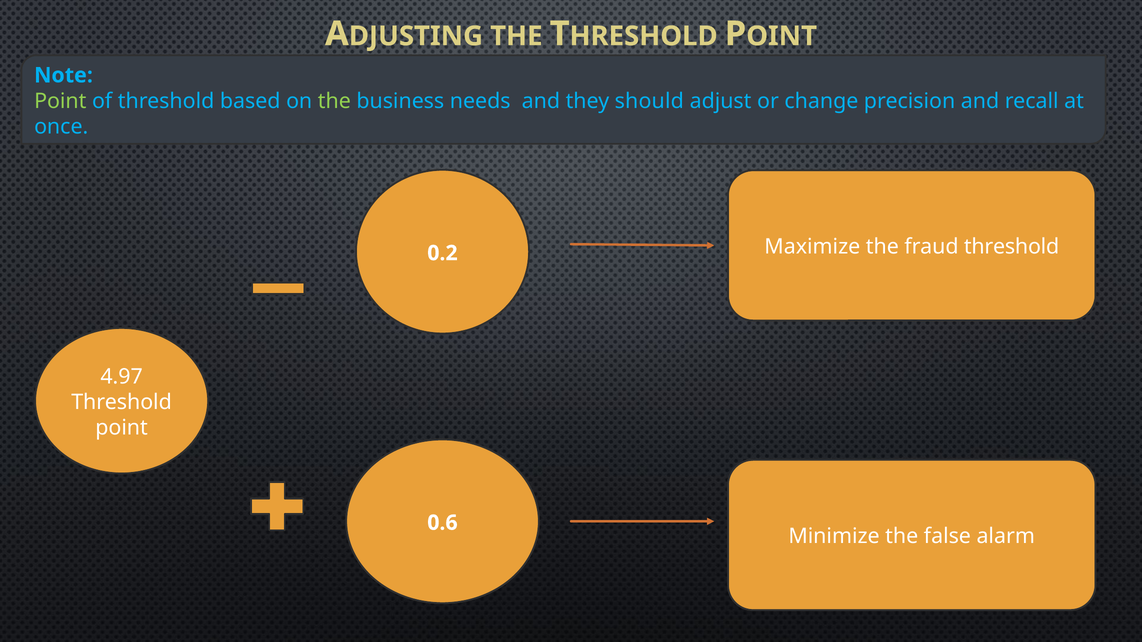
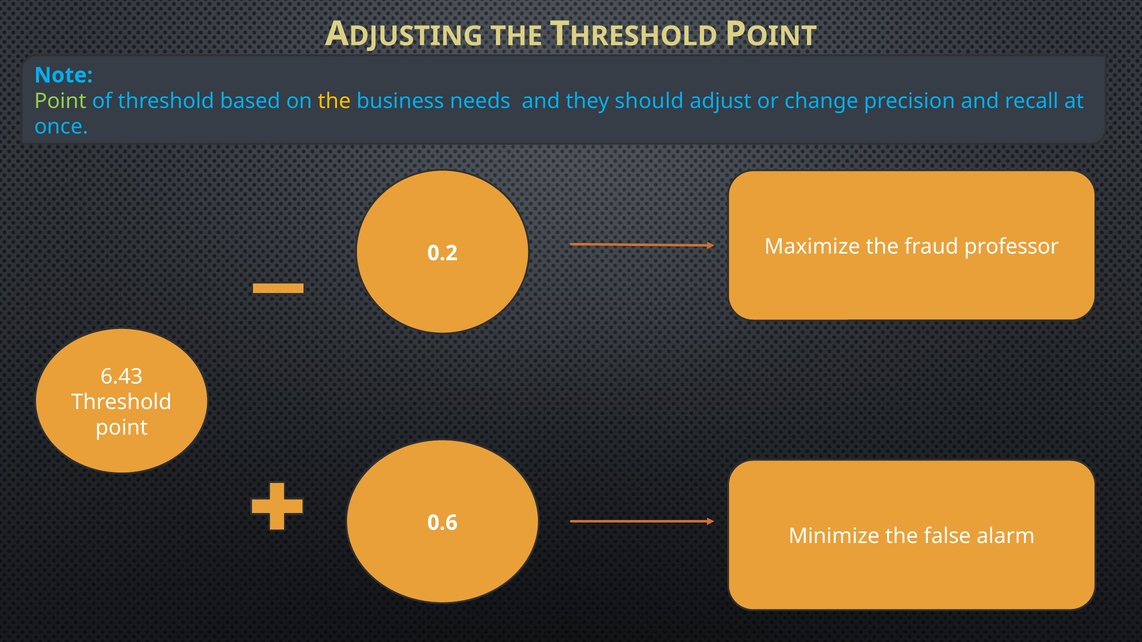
the at (334, 101) colour: light green -> yellow
fraud threshold: threshold -> professor
4.97: 4.97 -> 6.43
